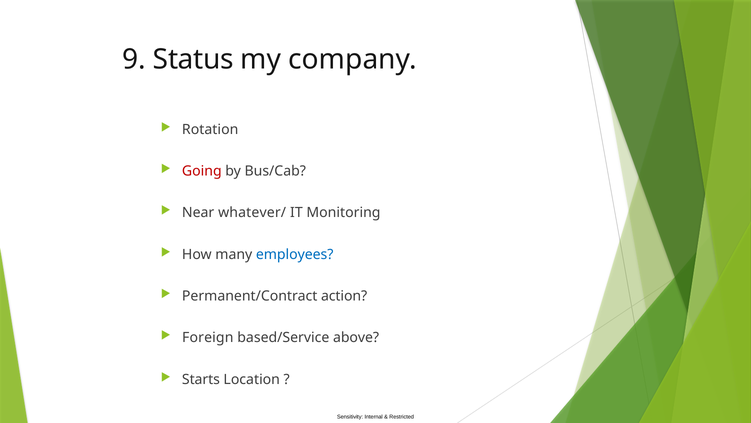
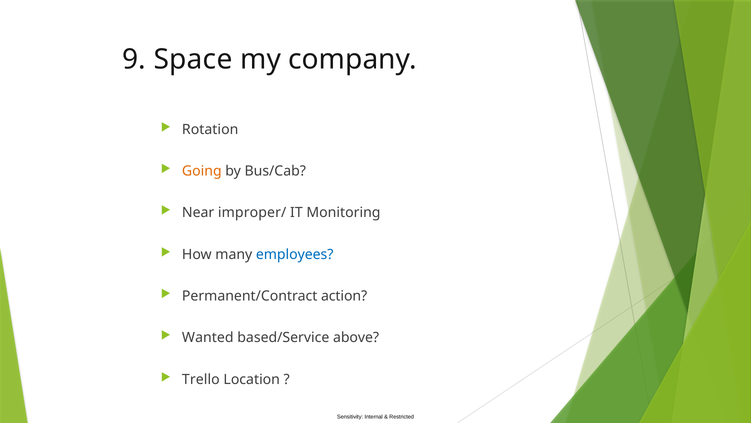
Status: Status -> Space
Going colour: red -> orange
whatever/: whatever/ -> improper/
Foreign: Foreign -> Wanted
Starts: Starts -> Trello
